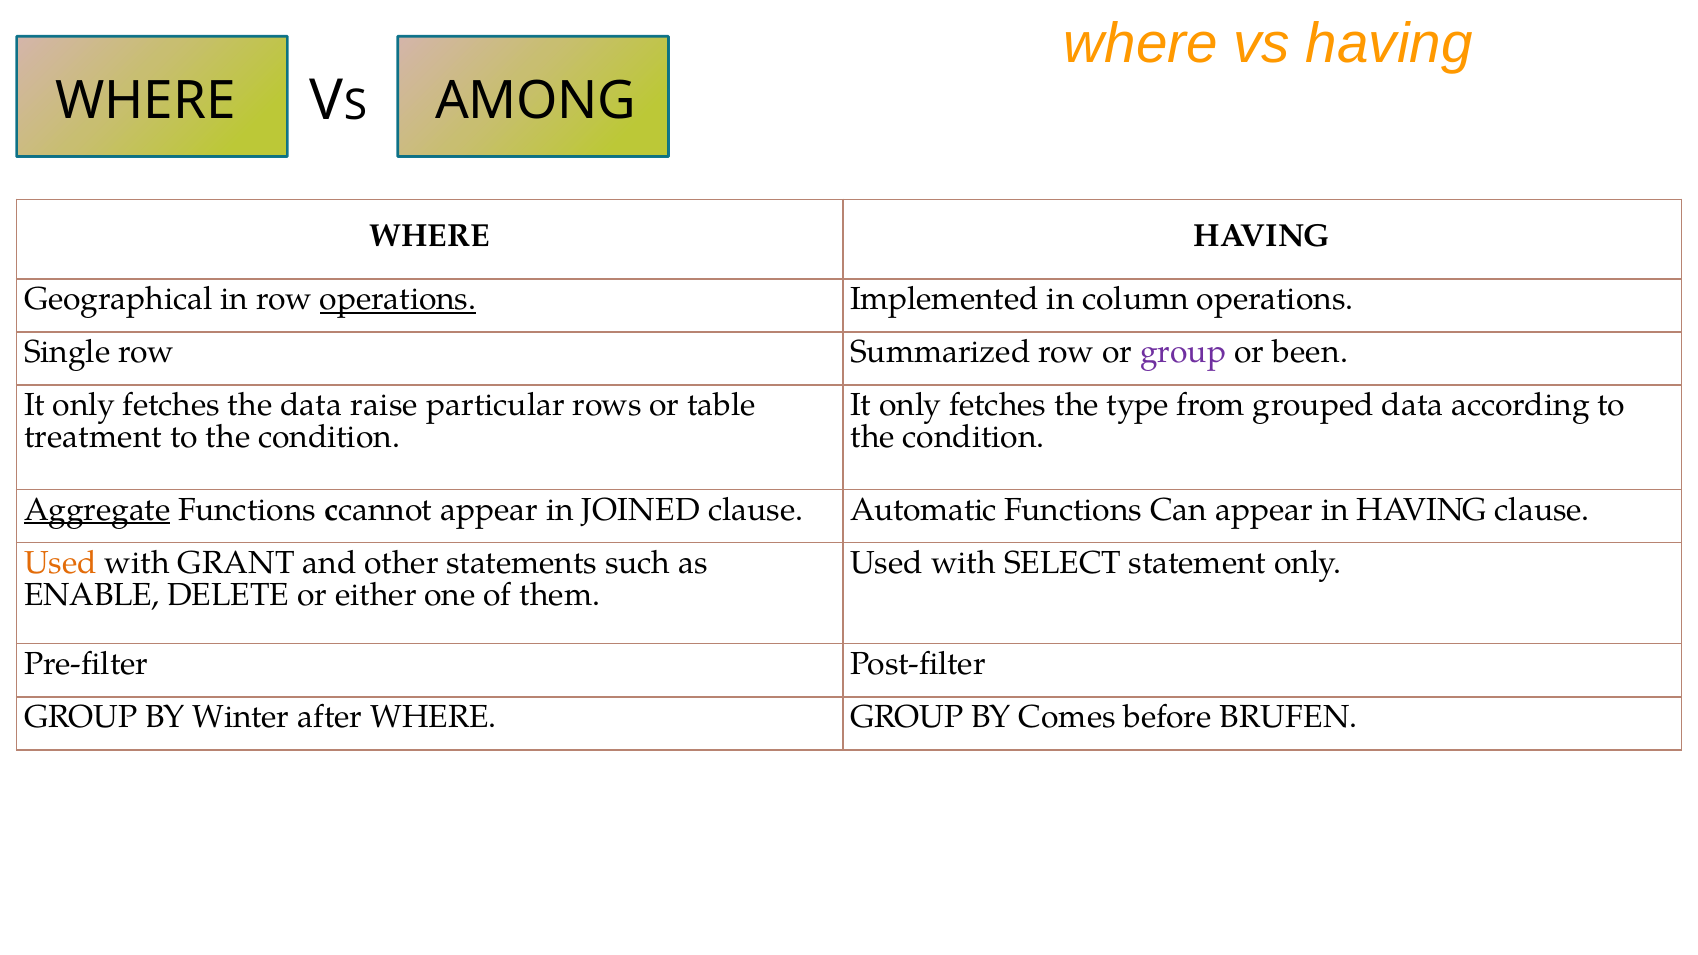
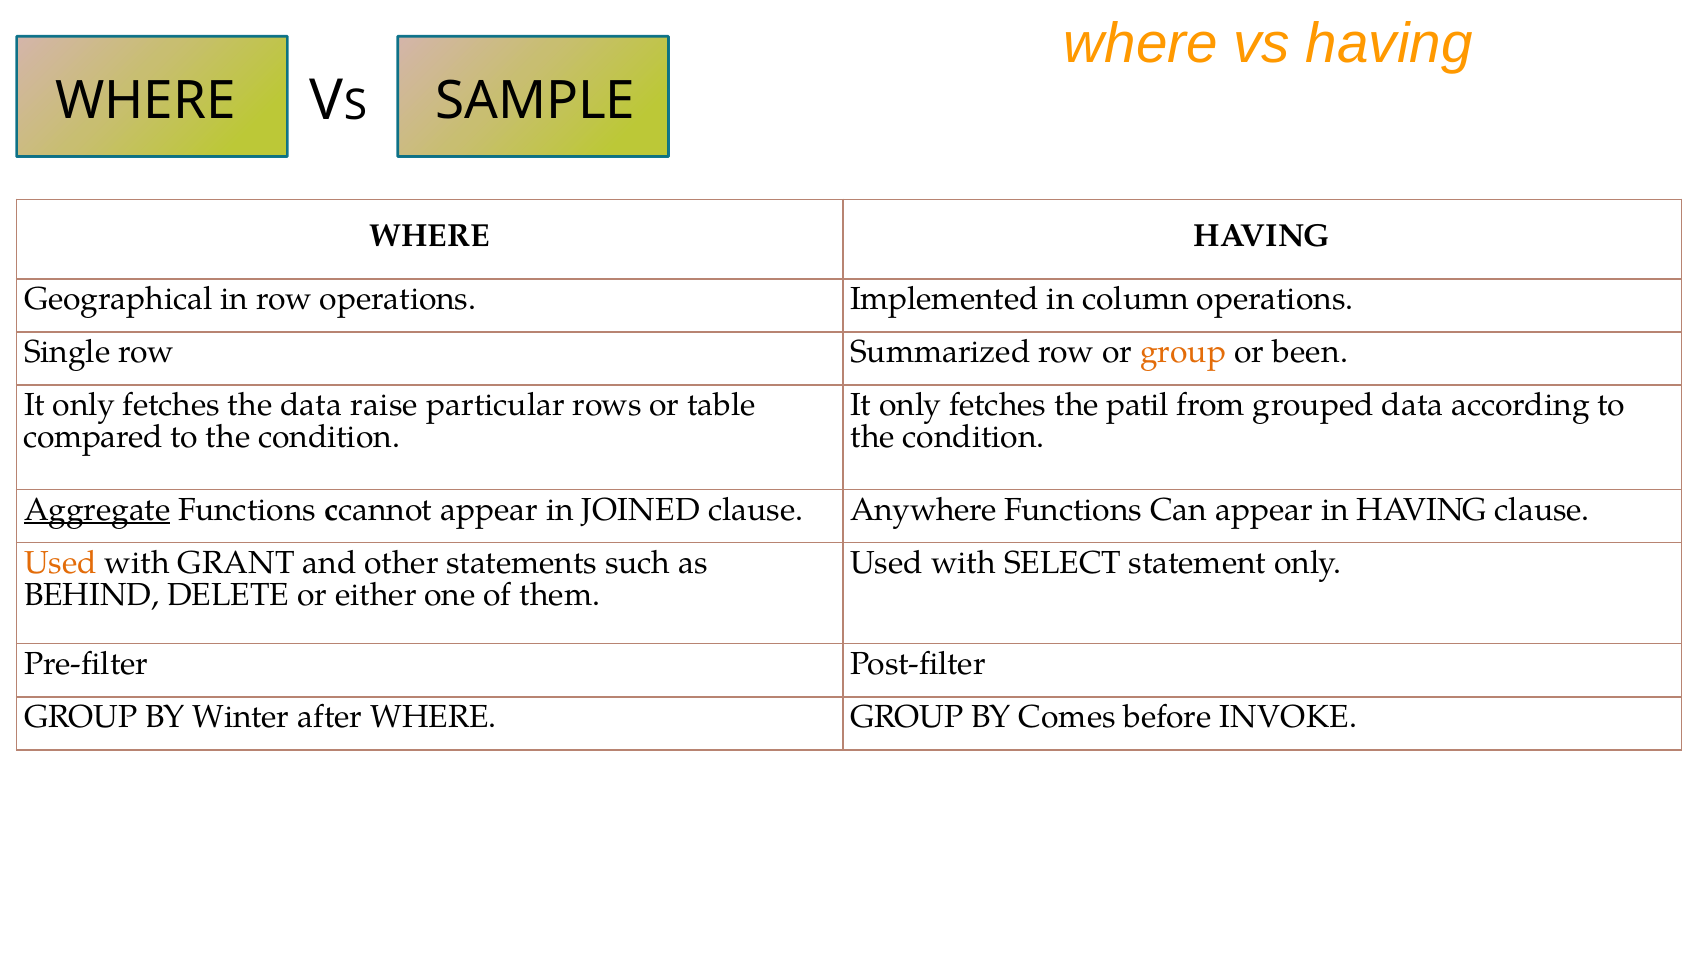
AMONG: AMONG -> SAMPLE
operations at (398, 299) underline: present -> none
group at (1183, 352) colour: purple -> orange
type: type -> patil
treatment: treatment -> compared
Automatic: Automatic -> Anywhere
ENABLE: ENABLE -> BEHIND
BRUFEN: BRUFEN -> INVOKE
